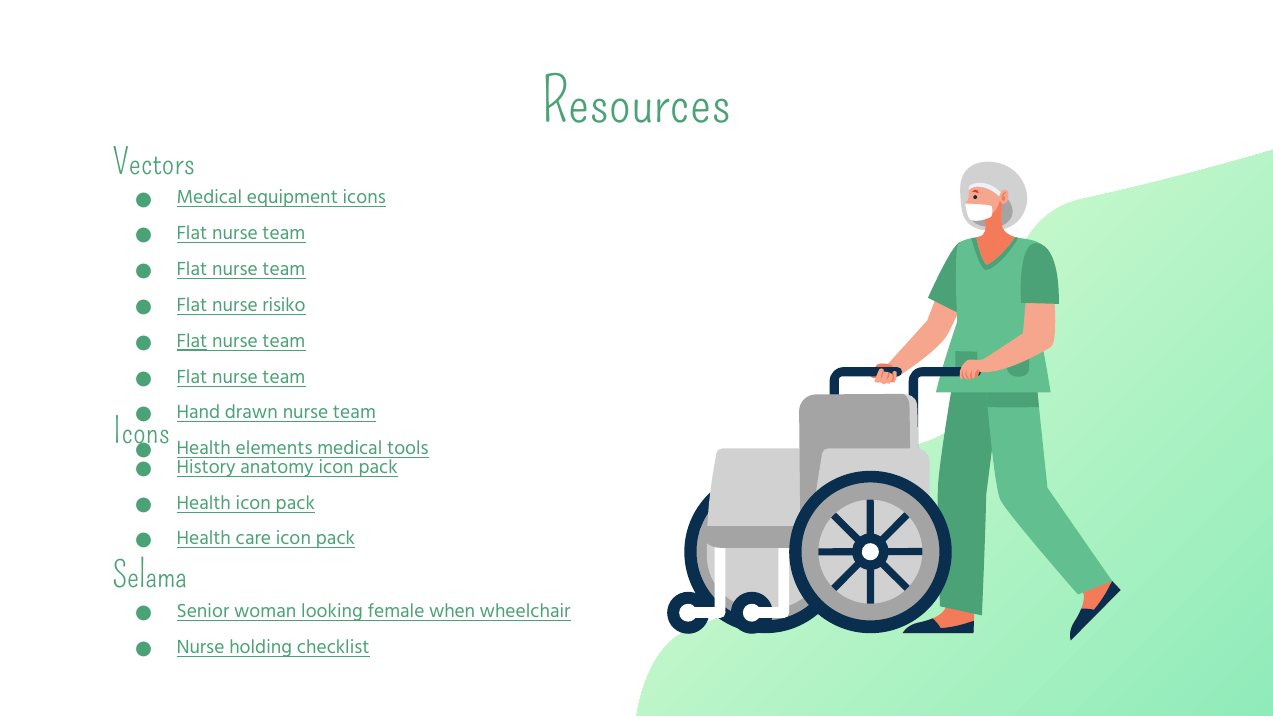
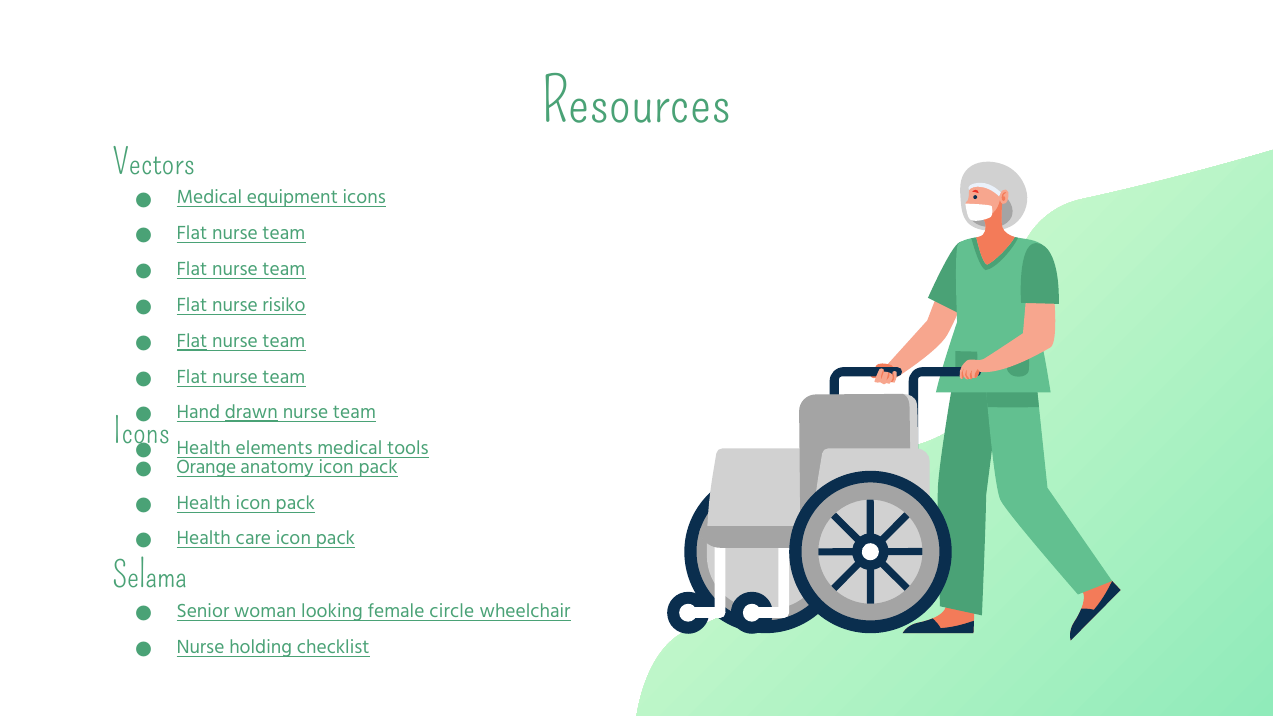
drawn underline: none -> present
History: History -> Orange
when: when -> circle
